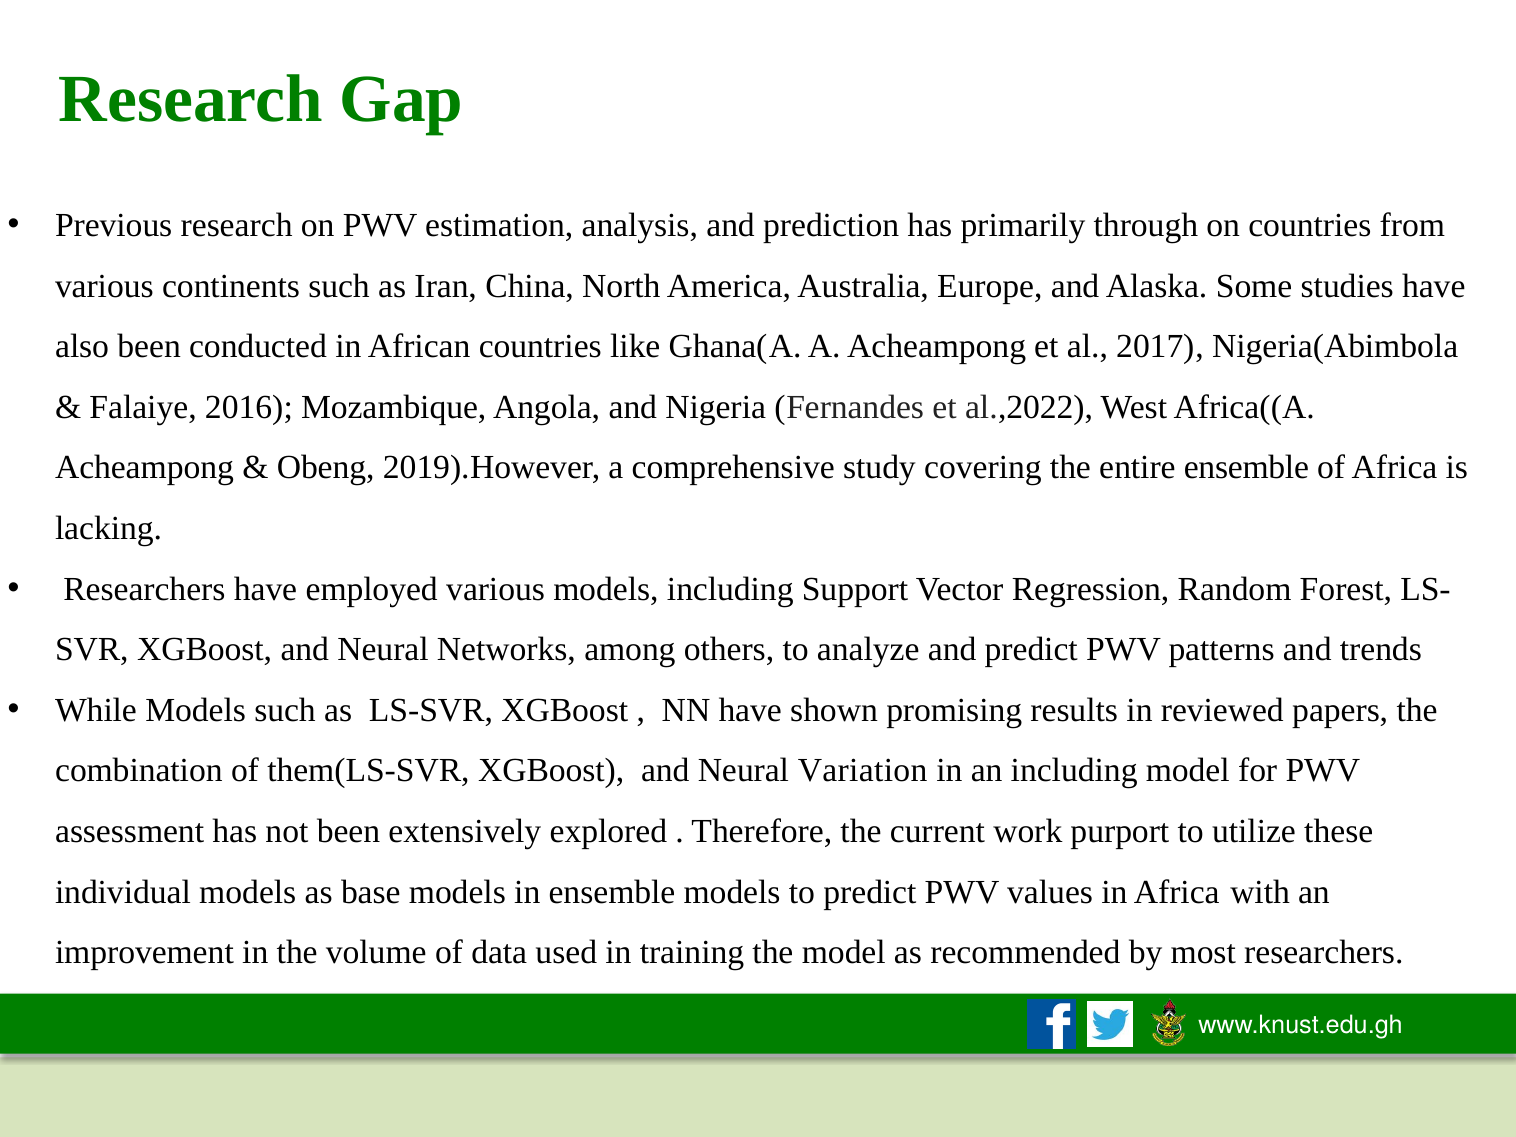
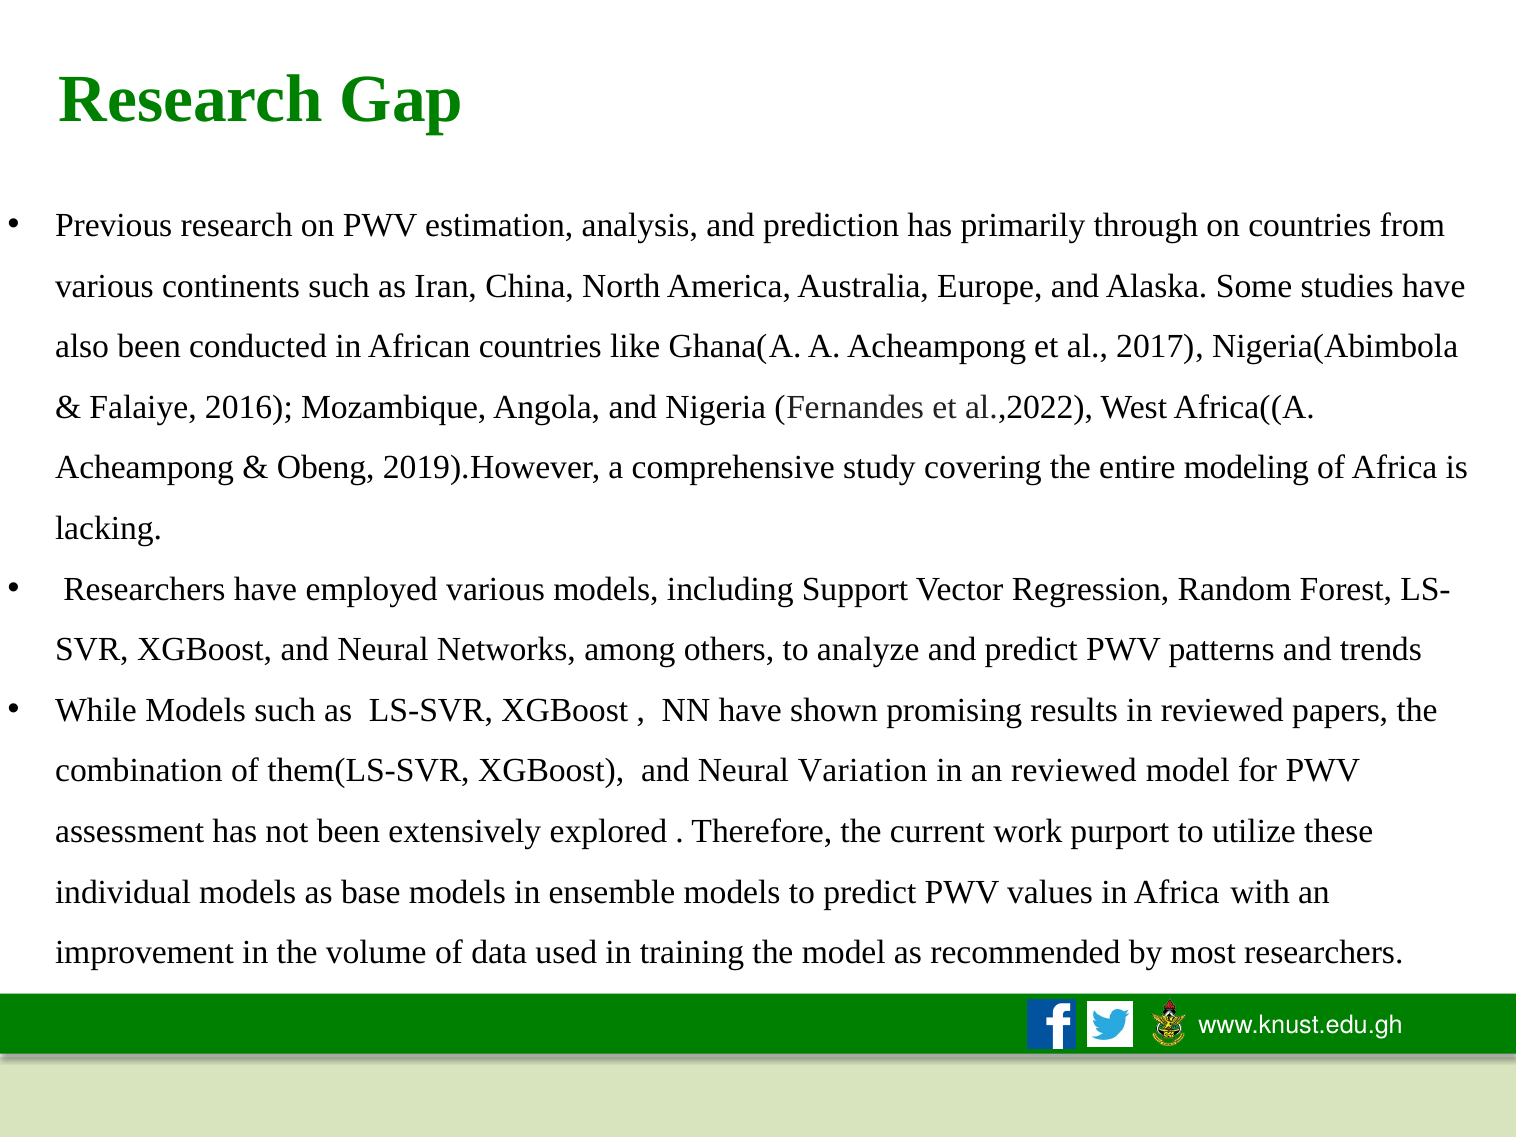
entire ensemble: ensemble -> modeling
an including: including -> reviewed
